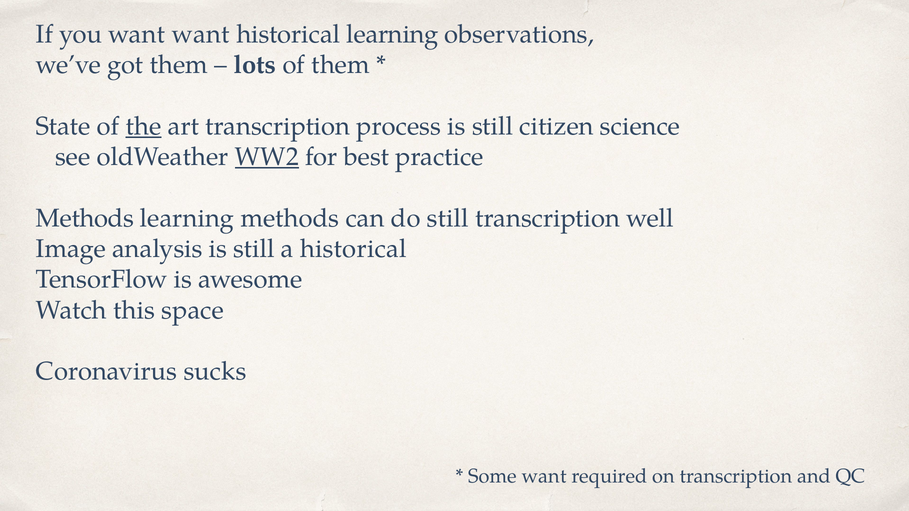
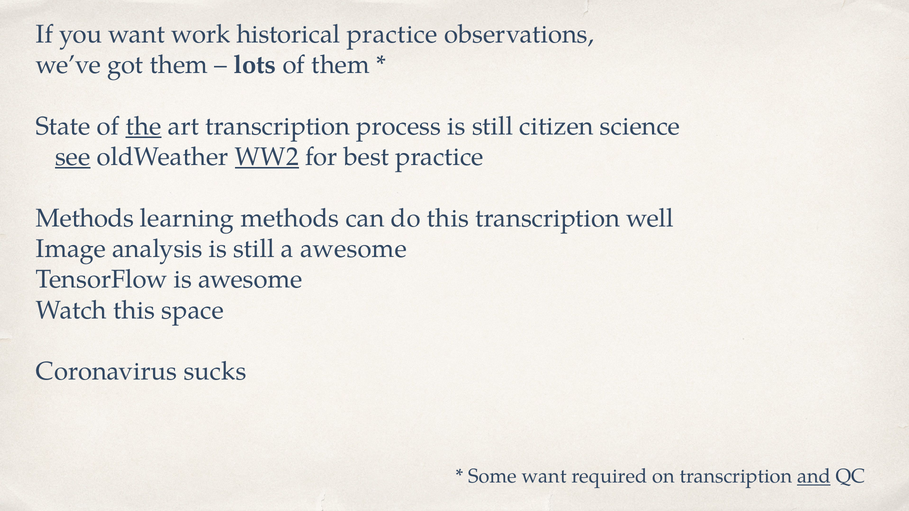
want want: want -> work
historical learning: learning -> practice
see underline: none -> present
do still: still -> this
a historical: historical -> awesome
and underline: none -> present
